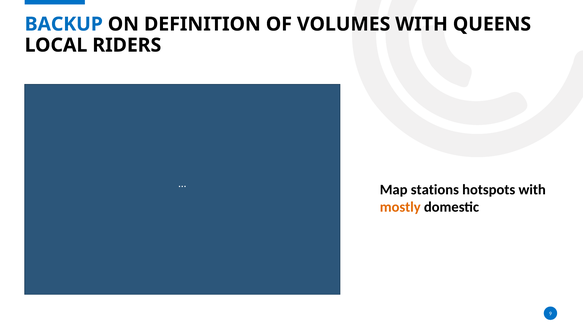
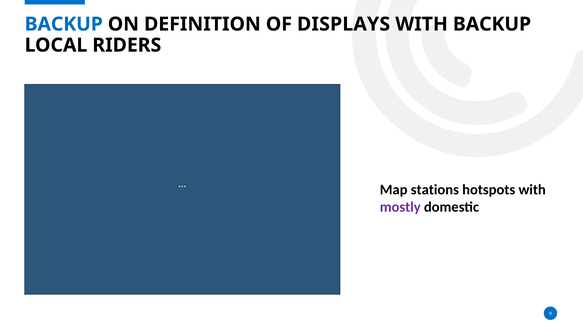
VOLUMES: VOLUMES -> DISPLAYS
WITH QUEENS: QUEENS -> BACKUP
mostly colour: orange -> purple
